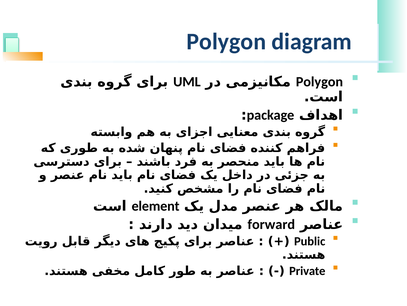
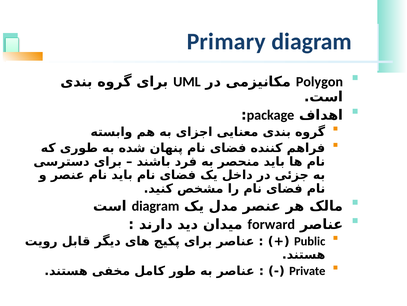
Polygon at (226, 42): Polygon -> Primary
element at (156, 206): element -> diagram
